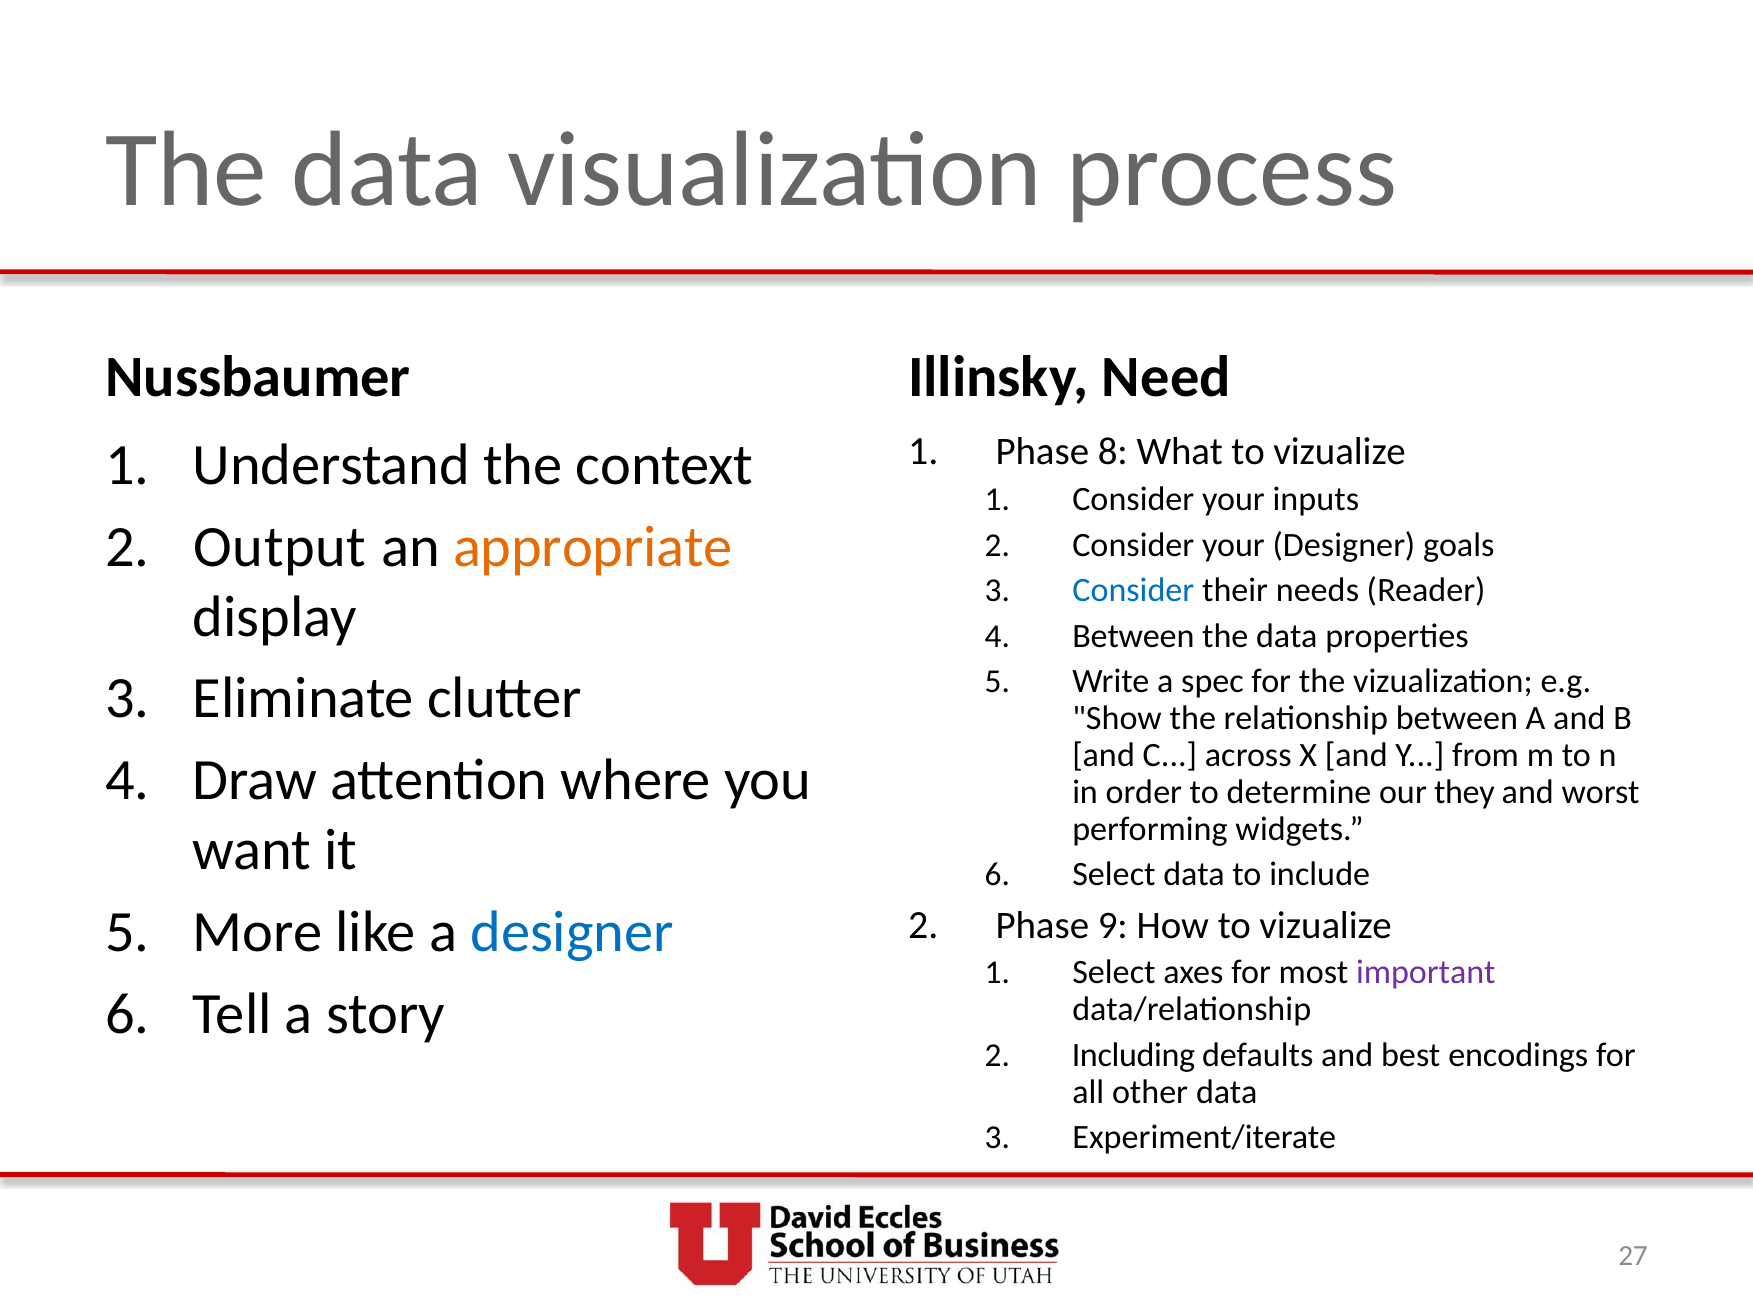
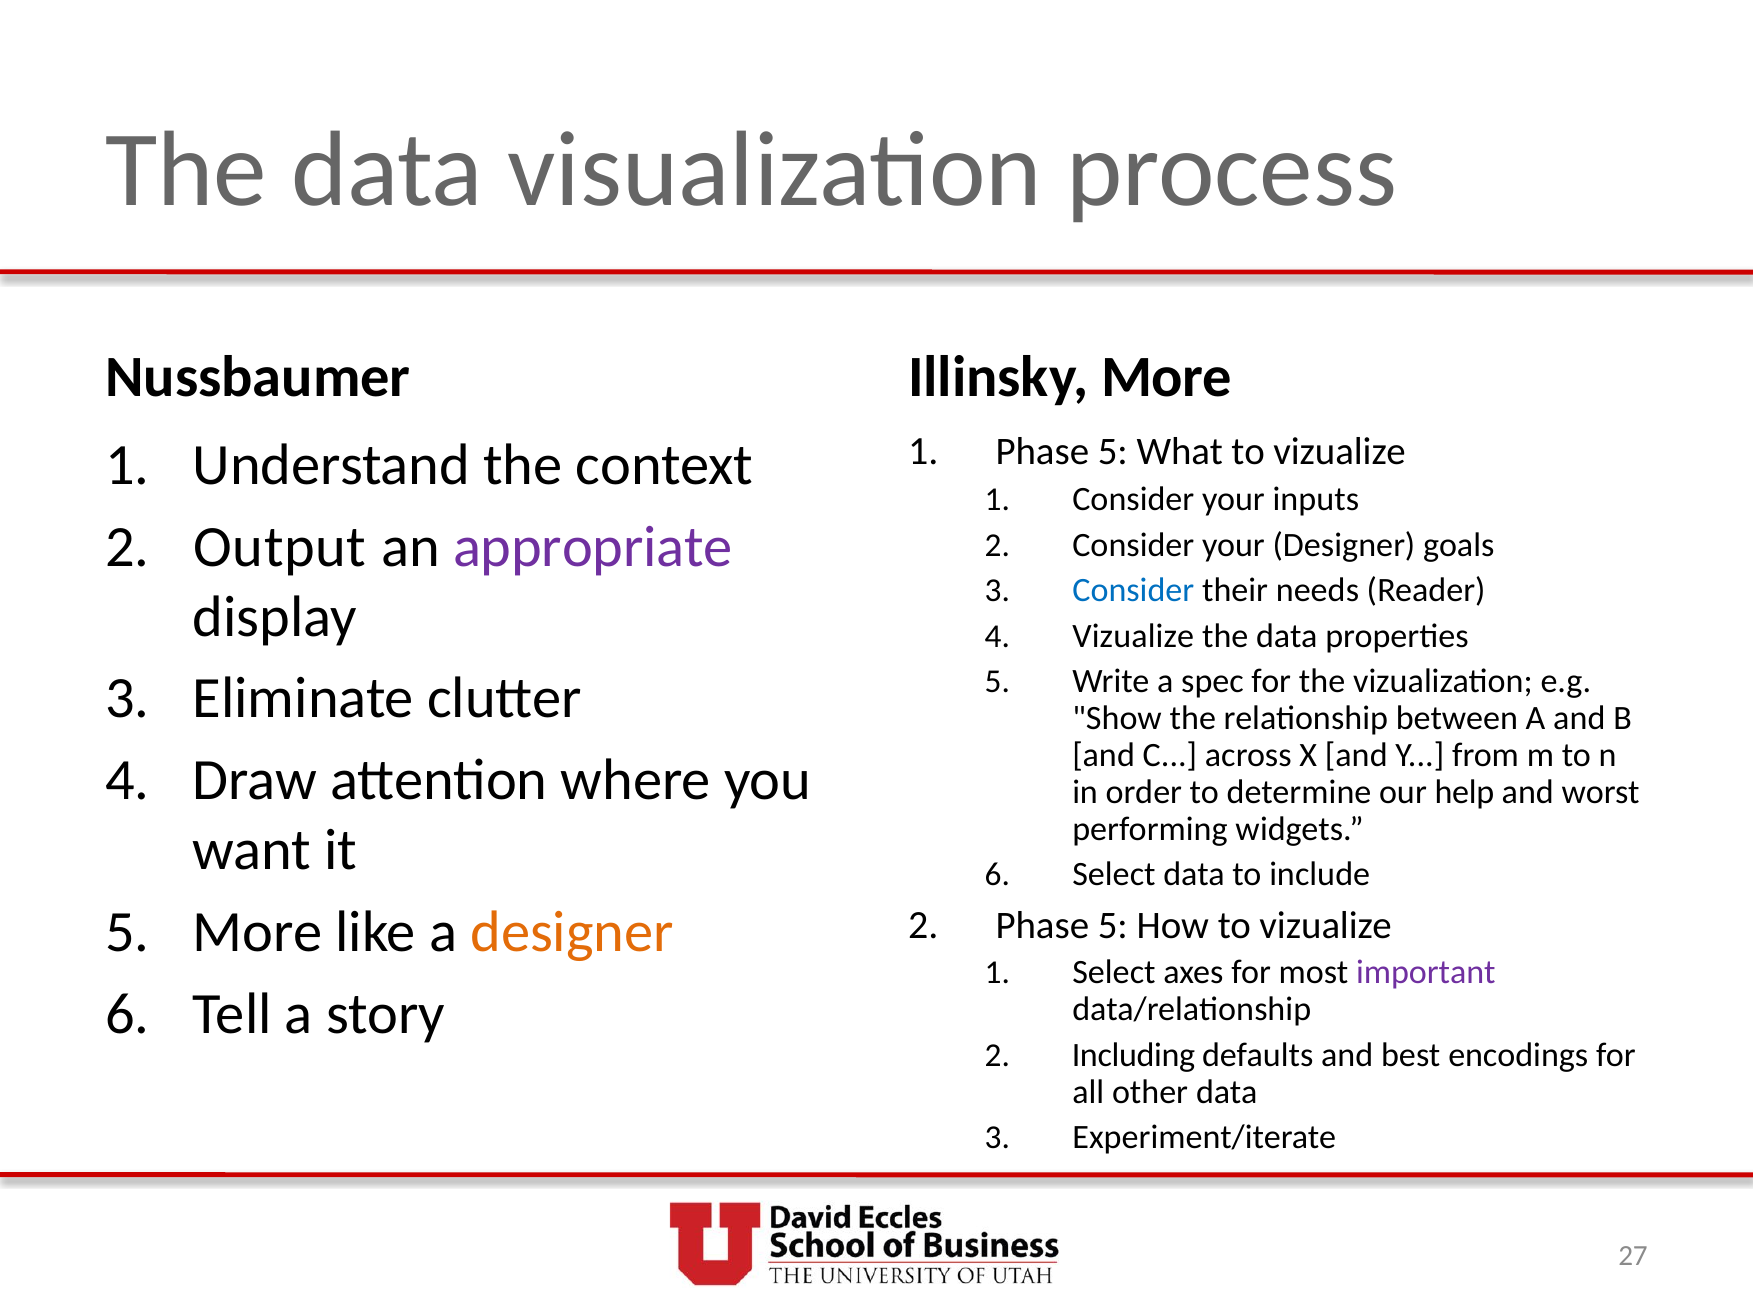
Illinsky Need: Need -> More
1 Phase 8: 8 -> 5
appropriate colour: orange -> purple
Between at (1133, 636): Between -> Vizualize
they: they -> help
designer at (572, 932) colour: blue -> orange
2 Phase 9: 9 -> 5
